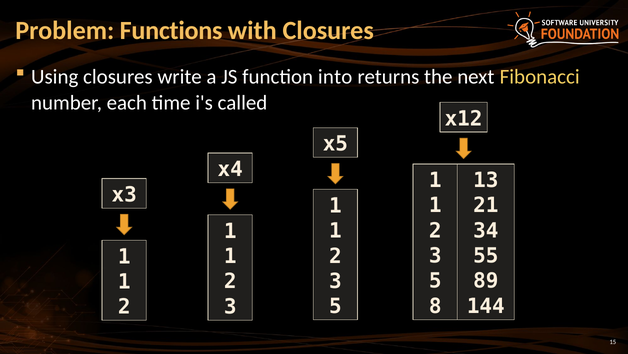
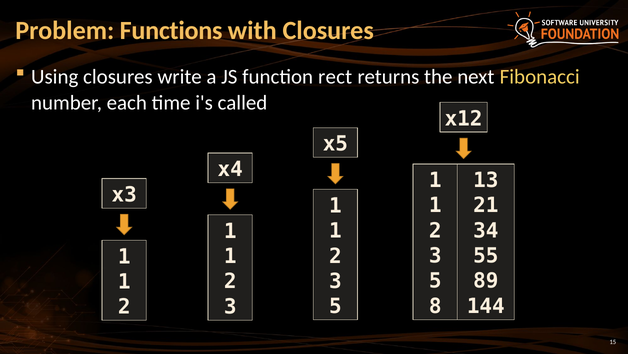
into: into -> rect
